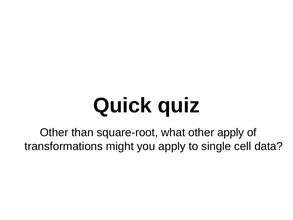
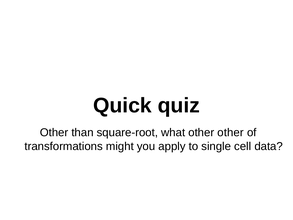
other apply: apply -> other
